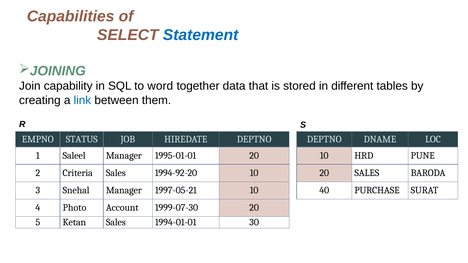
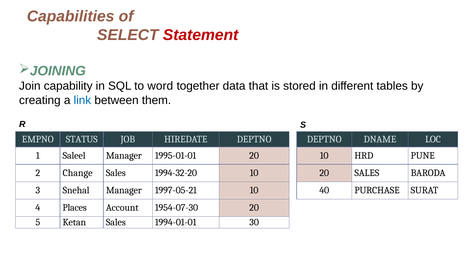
Statement colour: blue -> red
Criteria: Criteria -> Change
1994-92-20: 1994-92-20 -> 1994-32-20
Photo: Photo -> Places
1999-07-30: 1999-07-30 -> 1954-07-30
